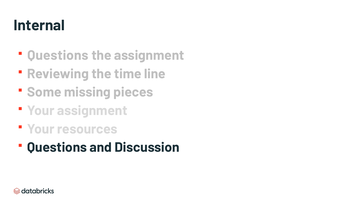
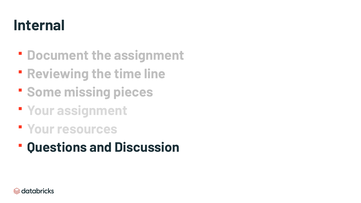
Questions at (58, 56): Questions -> Document
